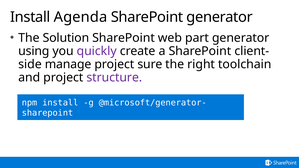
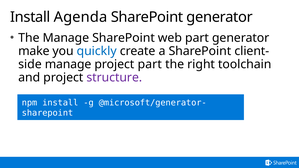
The Solution: Solution -> Manage
using: using -> make
quickly colour: purple -> blue
project sure: sure -> part
